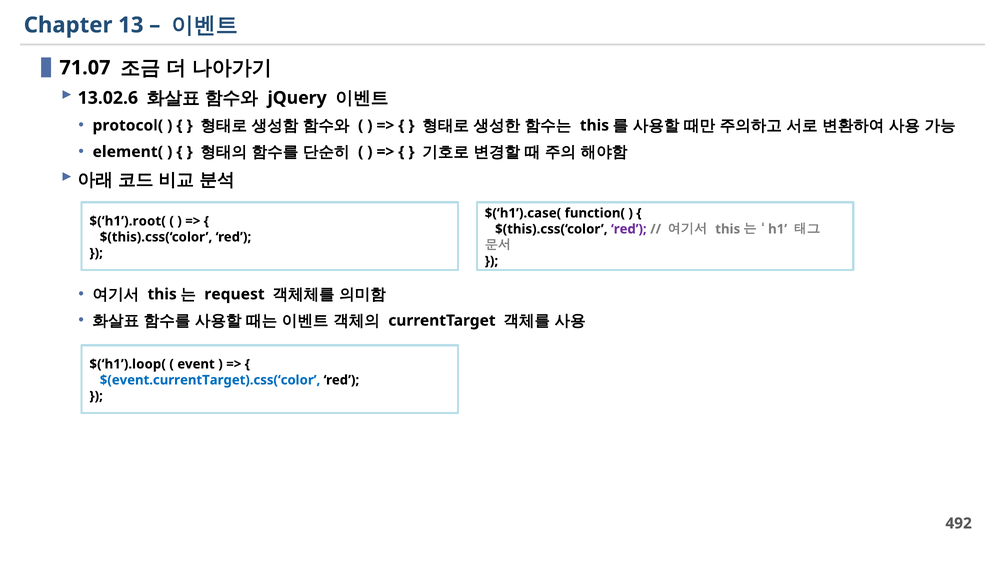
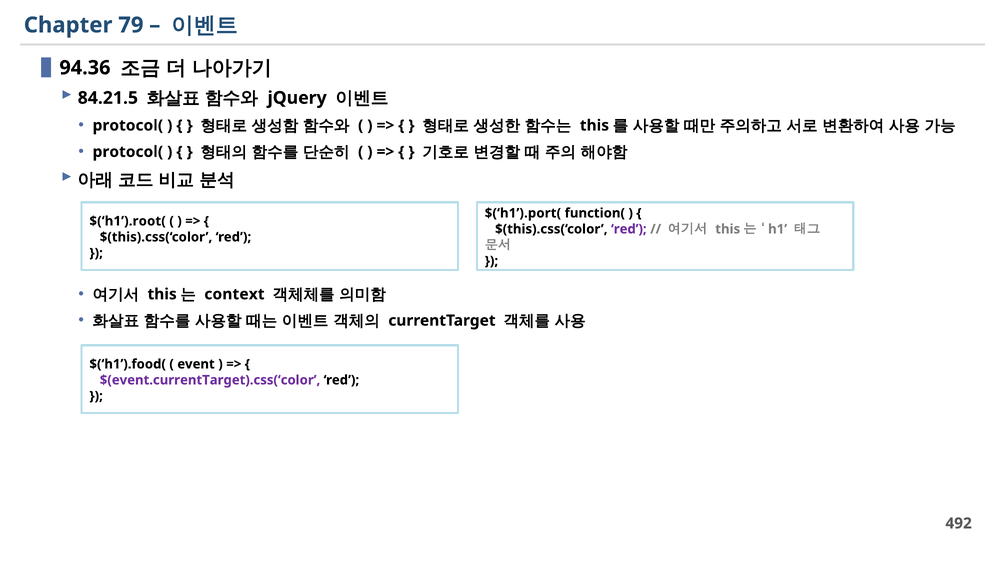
13: 13 -> 79
71.07: 71.07 -> 94.36
13.02.6: 13.02.6 -> 84.21.5
element( at (128, 152): element( -> protocol(
$(‘h1’).case(: $(‘h1’).case( -> $(‘h1’).port(
request: request -> context
$(‘h1’).loop(: $(‘h1’).loop( -> $(‘h1’).food(
$(event.currentTarget).css(‘color colour: blue -> purple
